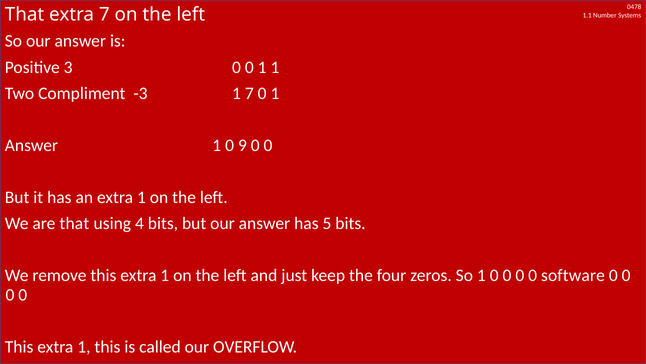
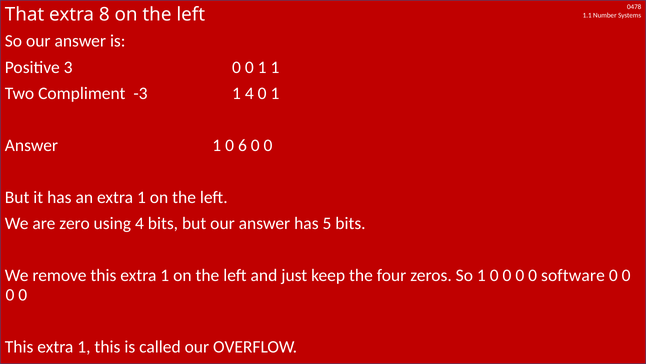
extra 7: 7 -> 8
1 7: 7 -> 4
9: 9 -> 6
are that: that -> zero
